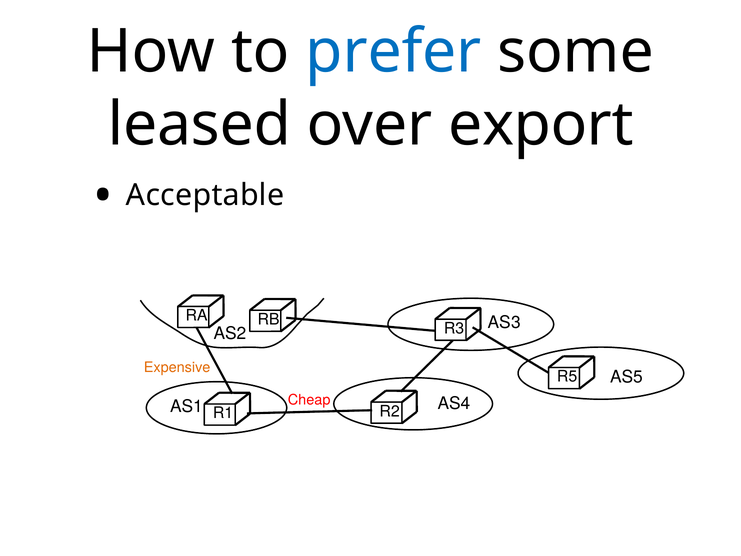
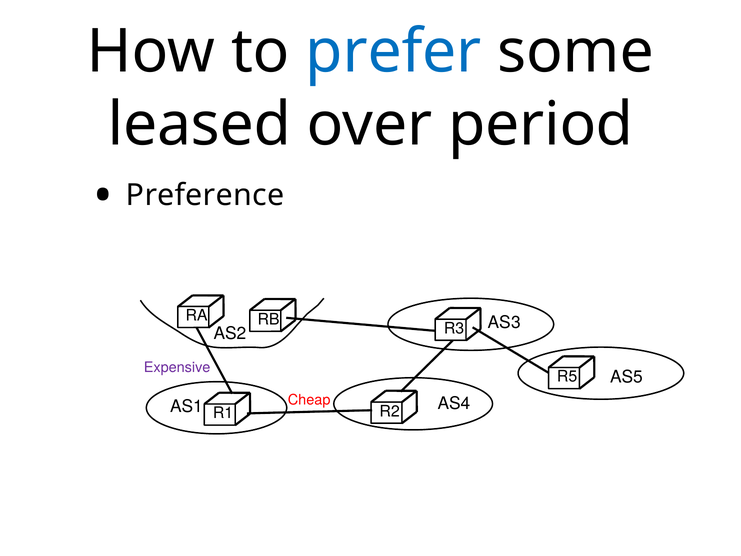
export: export -> period
Acceptable: Acceptable -> Preference
Expensive colour: orange -> purple
